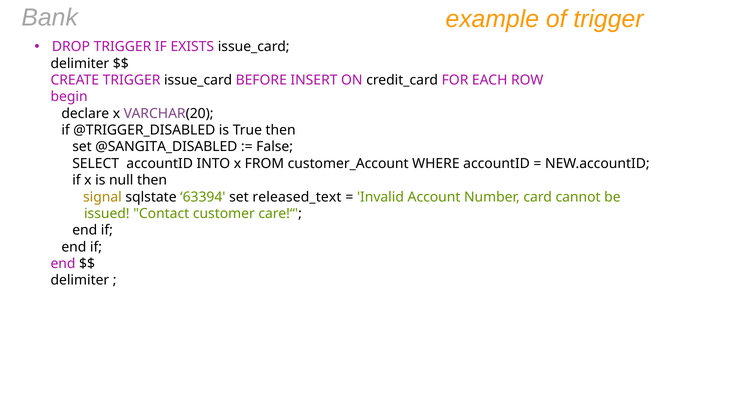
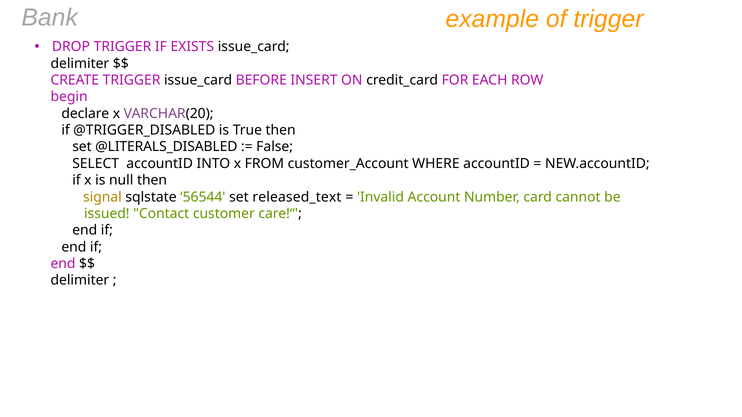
@SANGITA_DISABLED: @SANGITA_DISABLED -> @LITERALS_DISABLED
63394: 63394 -> 56544
